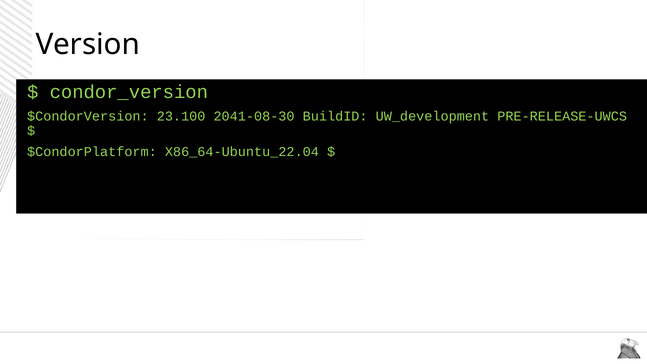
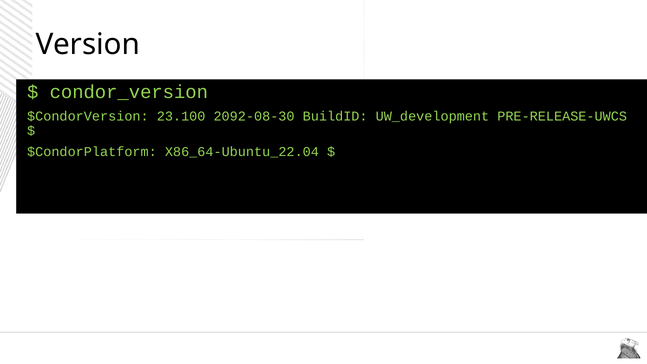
2041-08-30: 2041-08-30 -> 2092-08-30
